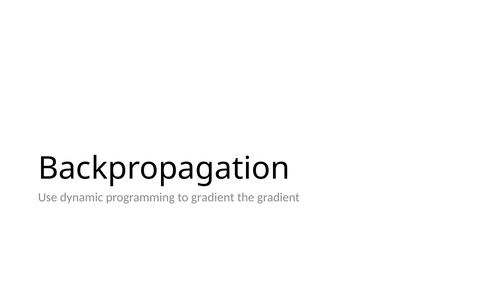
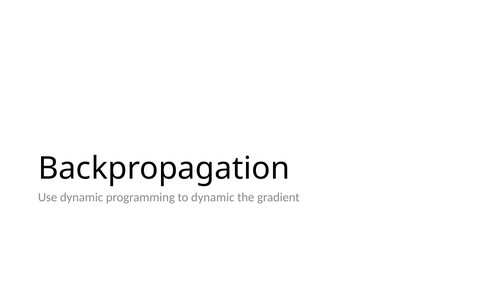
to gradient: gradient -> dynamic
